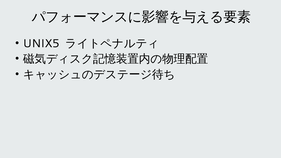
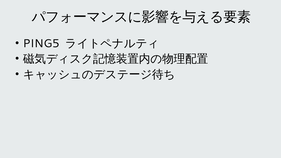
UNIX5: UNIX5 -> PING5
